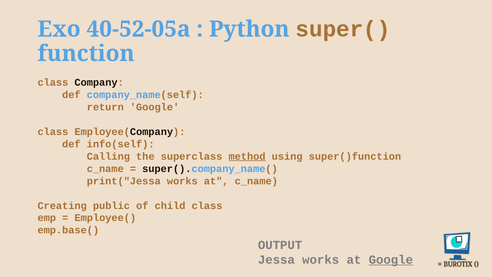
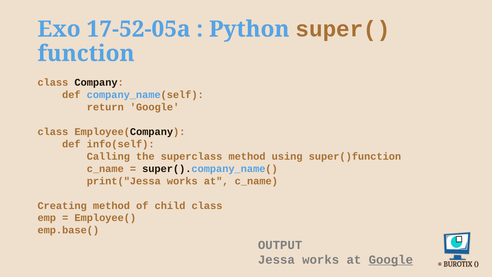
40-52-05a: 40-52-05a -> 17-52-05a
method at (247, 156) underline: present -> none
Creating public: public -> method
